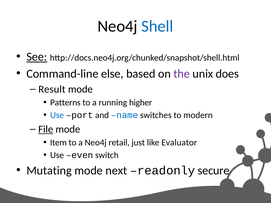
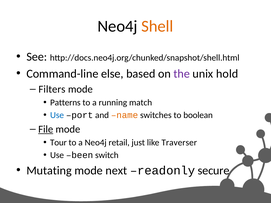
Shell colour: blue -> orange
See underline: present -> none
does: does -> hold
Result: Result -> Filters
higher: higher -> match
name colour: blue -> orange
modern: modern -> boolean
Item: Item -> Tour
Evaluator: Evaluator -> Traverser
even: even -> been
